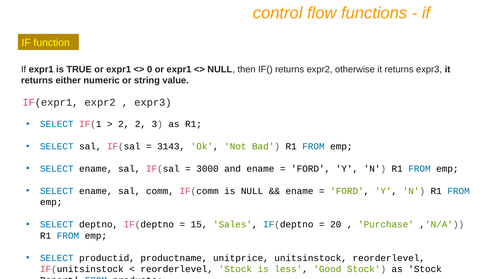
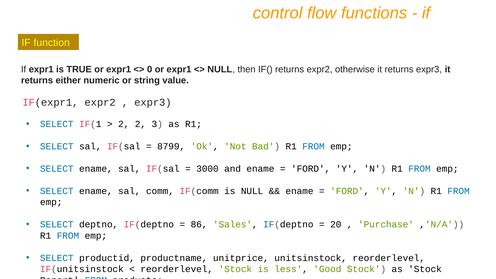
3143: 3143 -> 8799
15: 15 -> 86
